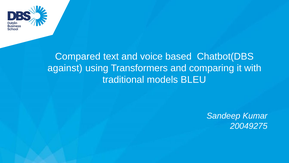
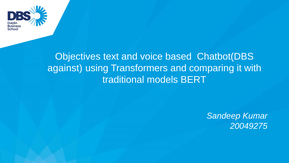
Compared: Compared -> Objectives
BLEU: BLEU -> BERT
